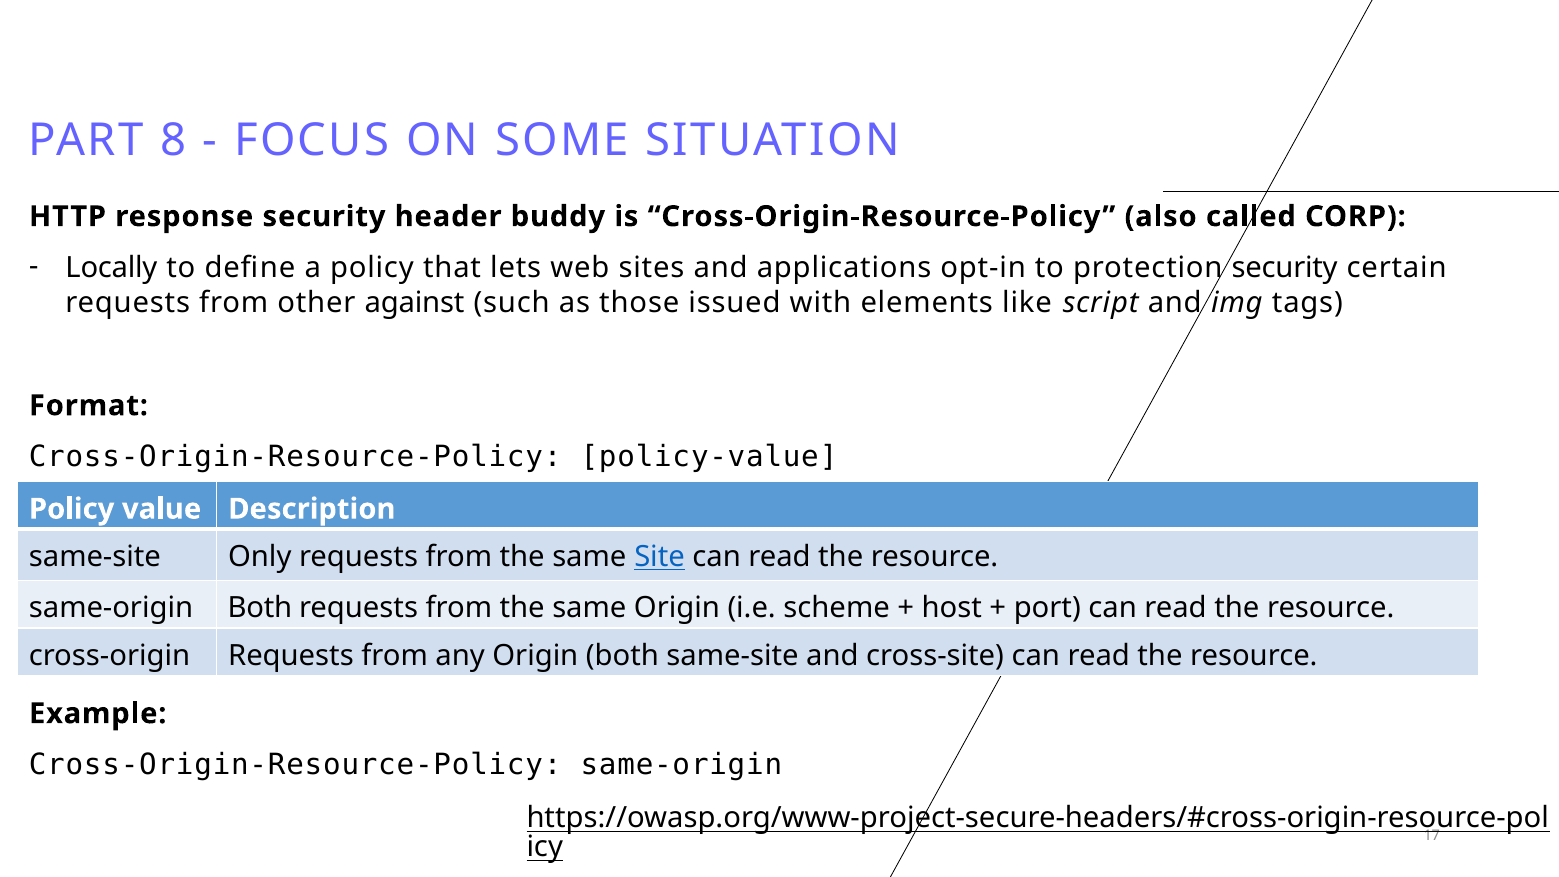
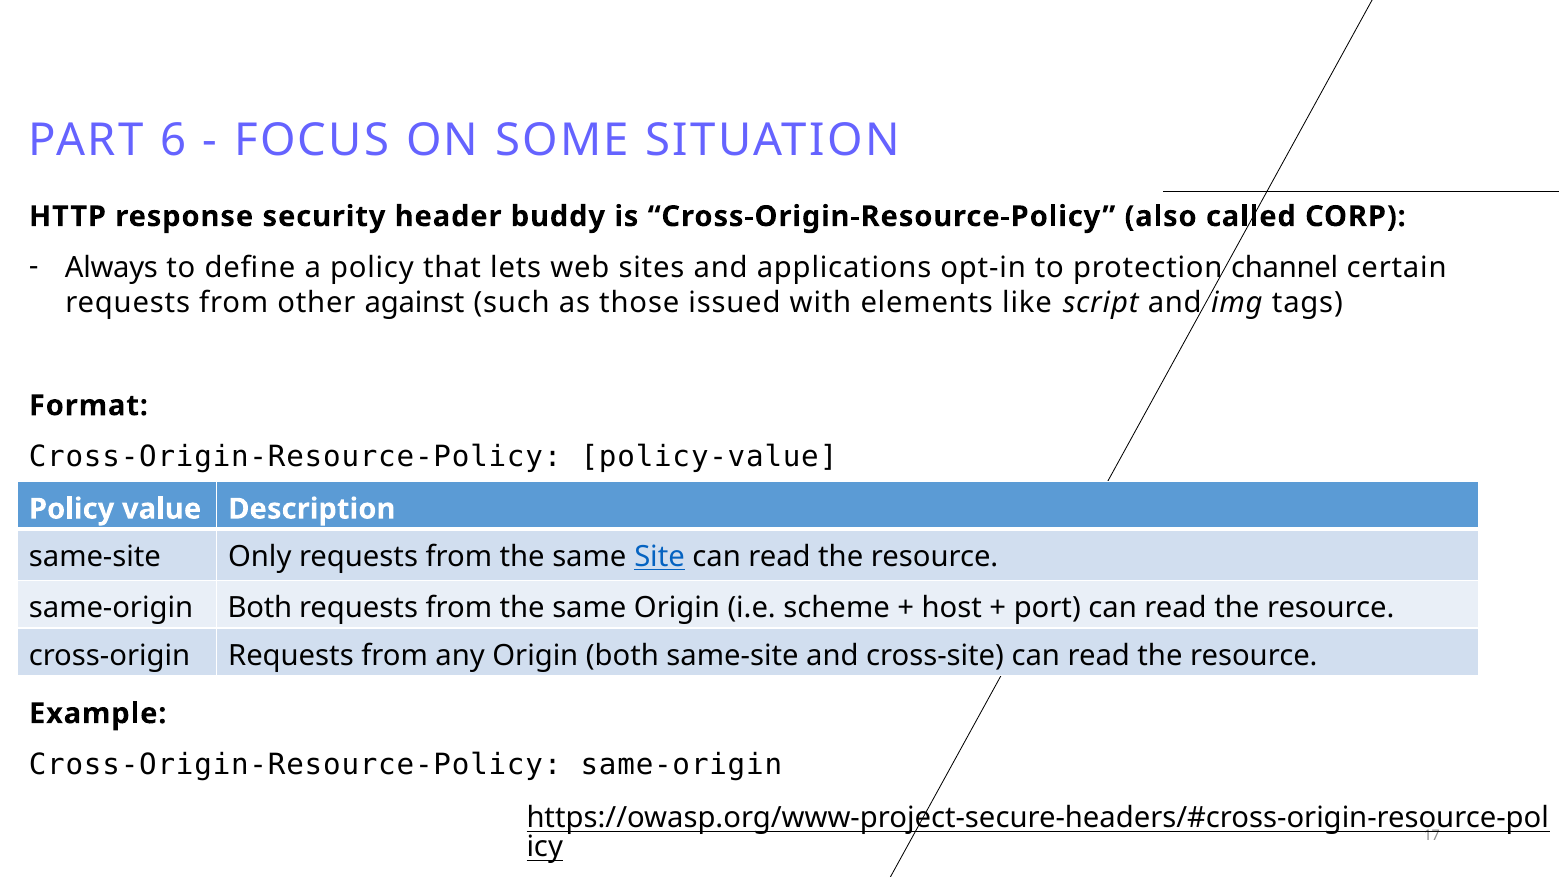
8: 8 -> 6
Locally: Locally -> Always
protection security: security -> channel
